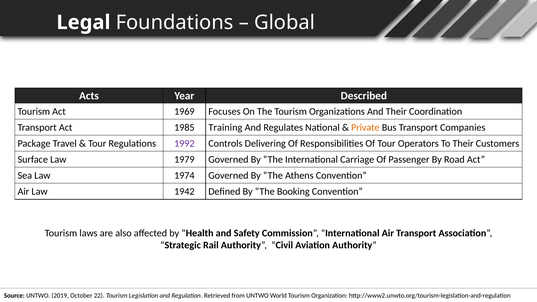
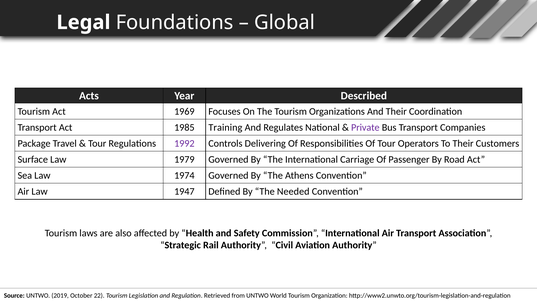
Private colour: orange -> purple
1942: 1942 -> 1947
Booking: Booking -> Needed
